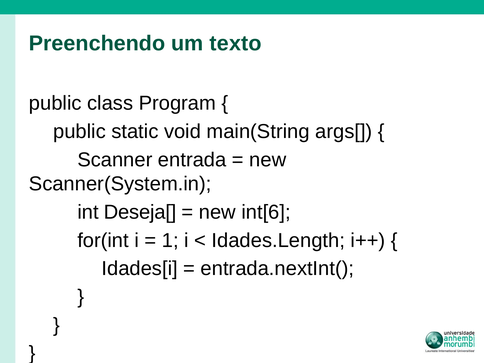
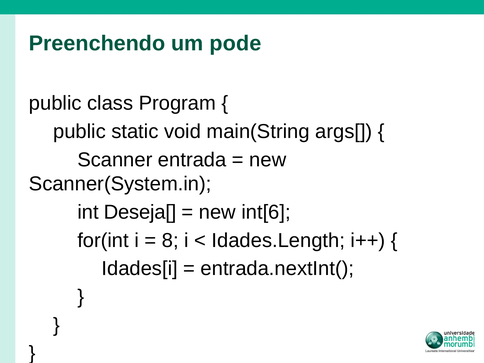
texto: texto -> pode
1: 1 -> 8
